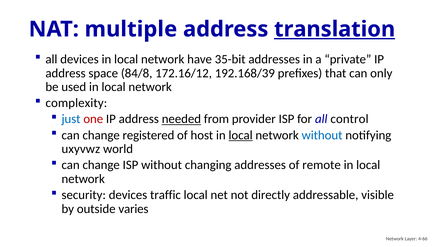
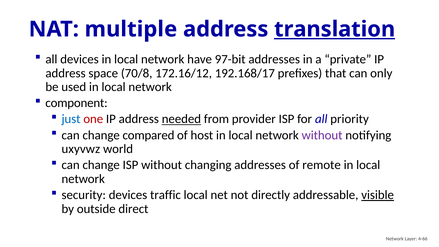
35-bit: 35-bit -> 97-bit
84/8: 84/8 -> 70/8
192.168/39: 192.168/39 -> 192.168/17
complexity: complexity -> component
control: control -> priority
registered: registered -> compared
local at (241, 135) underline: present -> none
without at (322, 135) colour: blue -> purple
visible underline: none -> present
varies: varies -> direct
